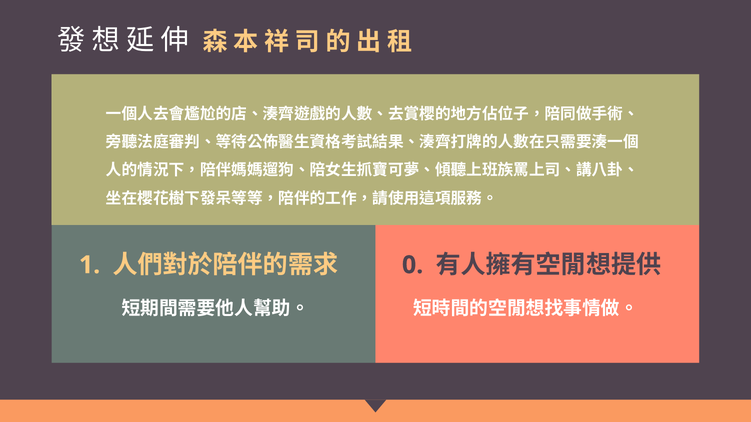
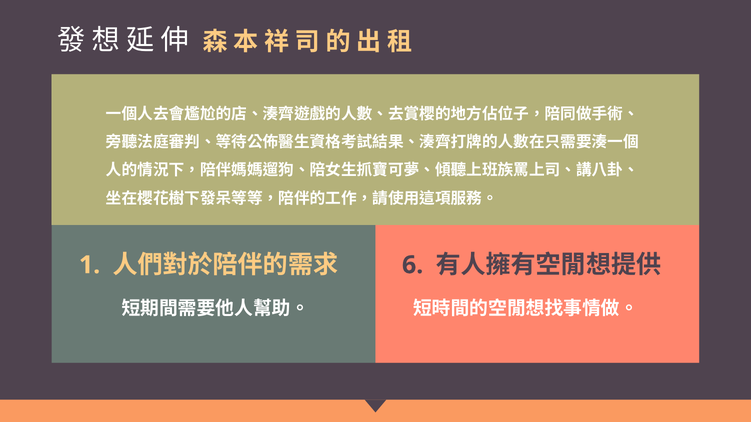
0: 0 -> 6
